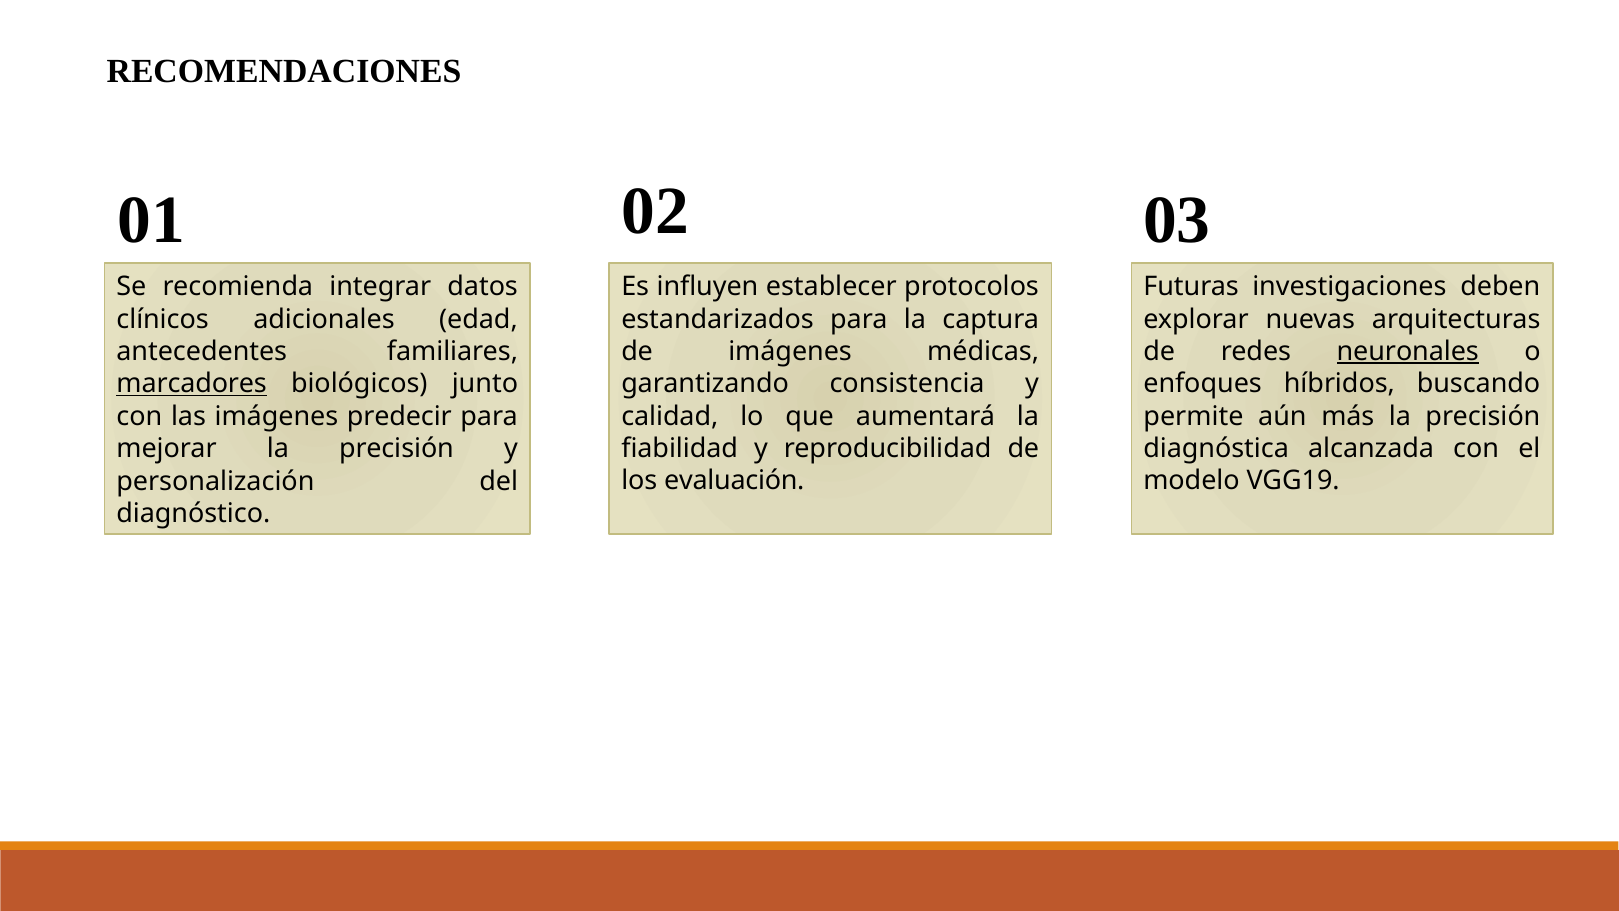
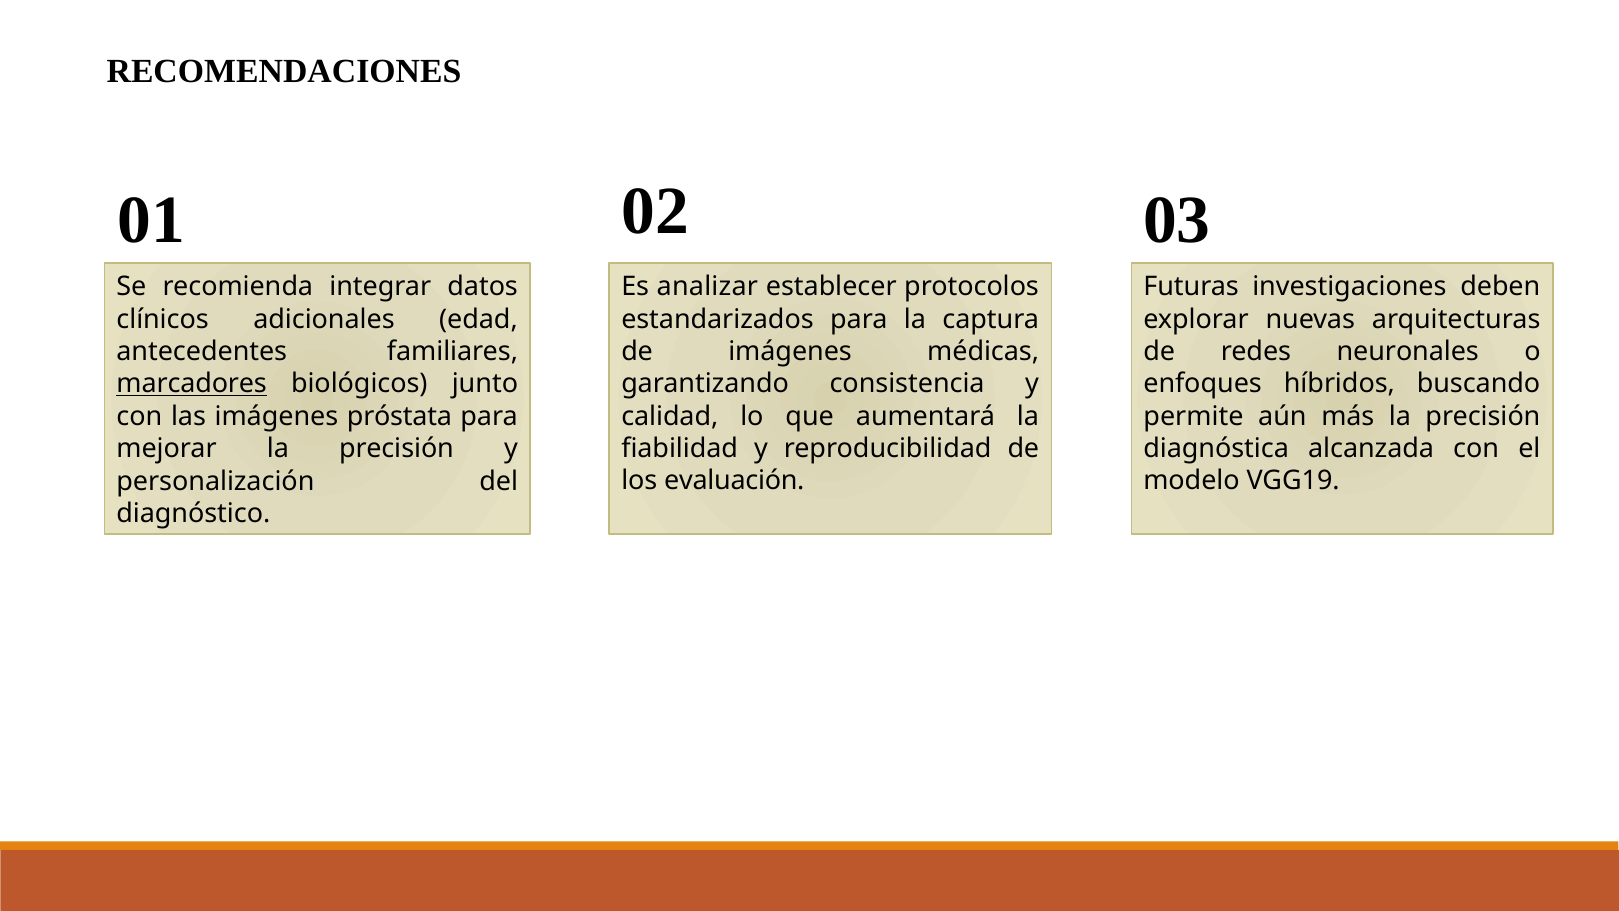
influyen: influyen -> analizar
neuronales underline: present -> none
predecir: predecir -> próstata
